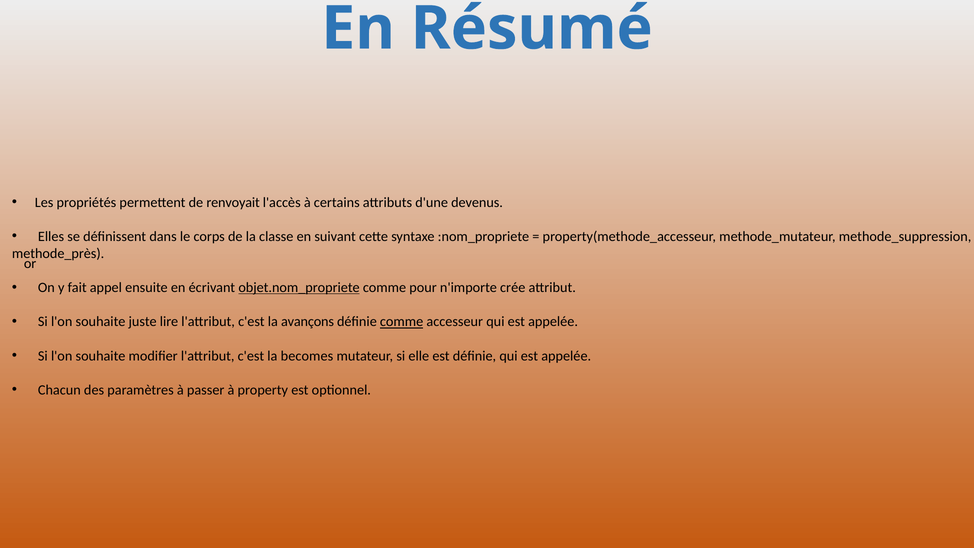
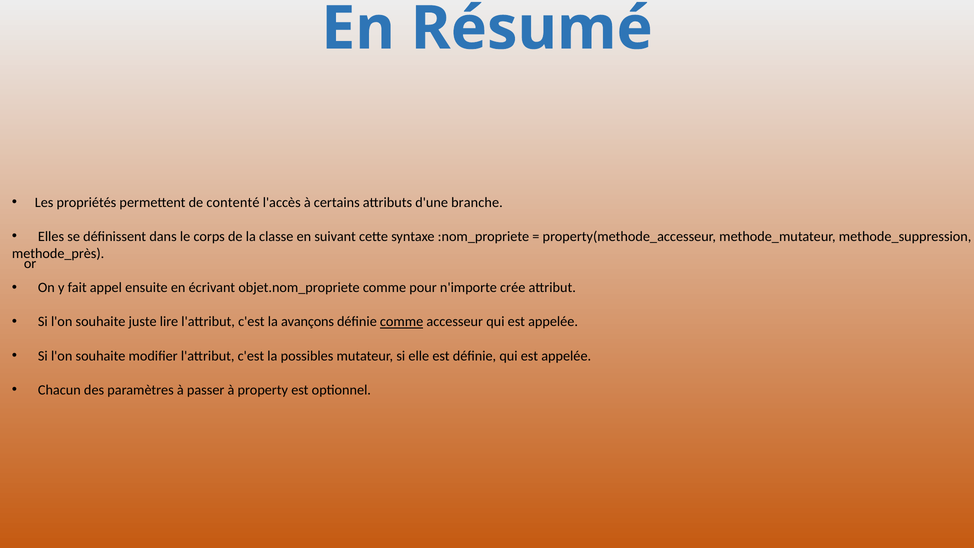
renvoyait: renvoyait -> contenté
devenus: devenus -> branche
objet.nom_propriete underline: present -> none
becomes: becomes -> possibles
